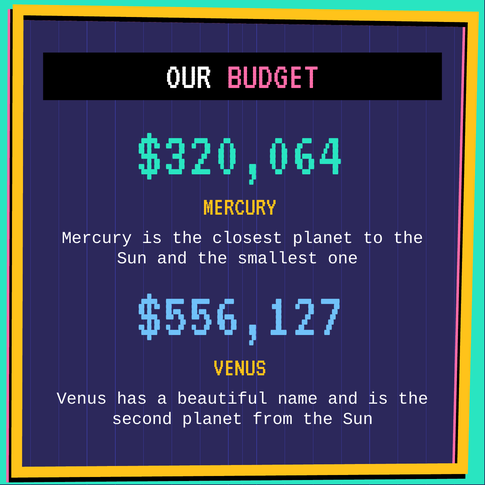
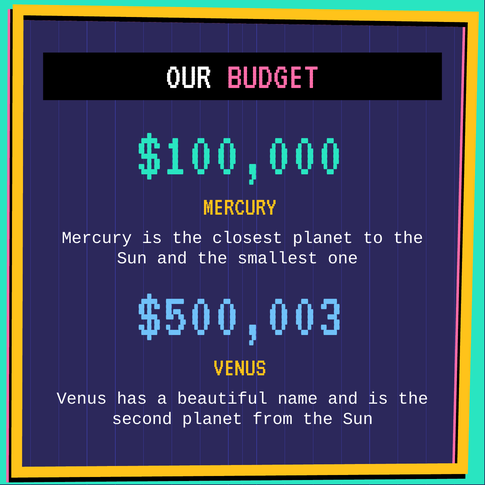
$320,064: $320,064 -> $100,000
$556,127: $556,127 -> $500,003
